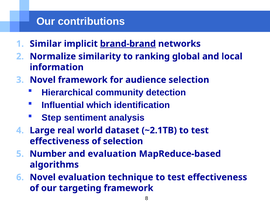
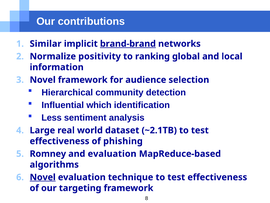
similarity: similarity -> positivity
Step: Step -> Less
of selection: selection -> phishing
Number: Number -> Romney
Novel at (43, 177) underline: none -> present
